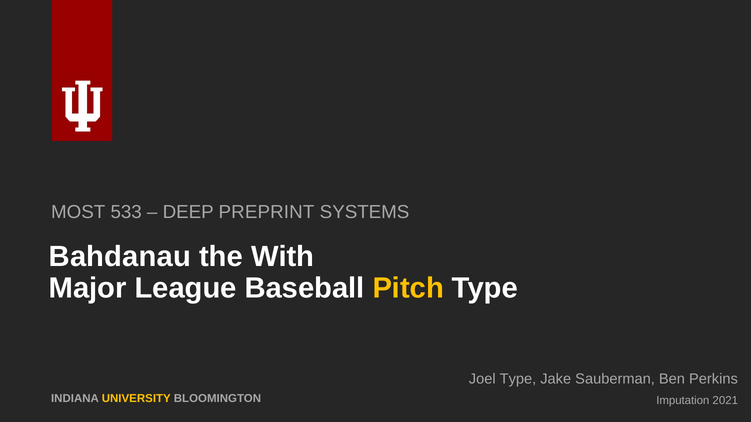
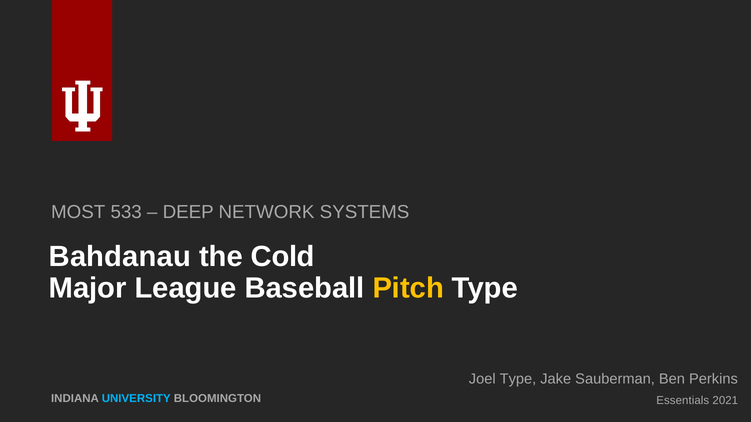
PREPRINT: PREPRINT -> NETWORK
With: With -> Cold
UNIVERSITY colour: yellow -> light blue
Imputation: Imputation -> Essentials
